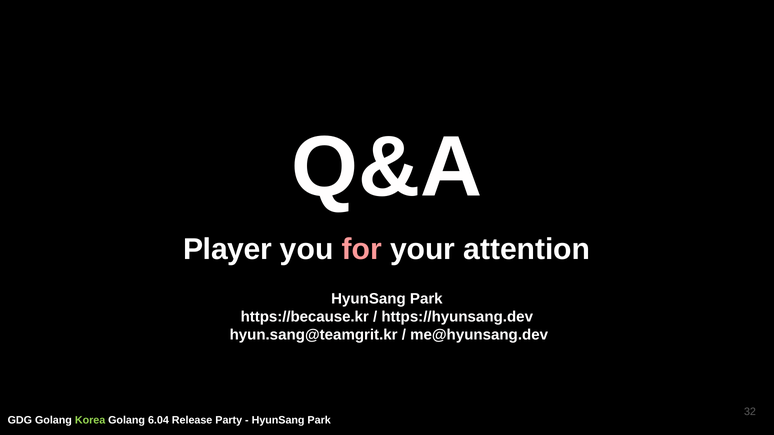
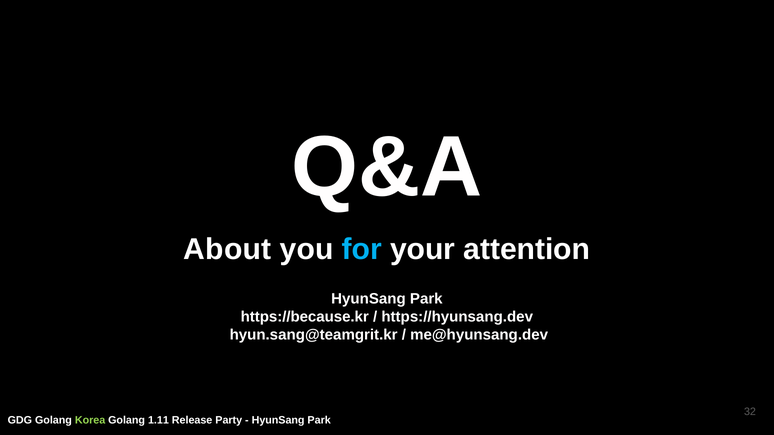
Player: Player -> About
for colour: pink -> light blue
6.04: 6.04 -> 1.11
